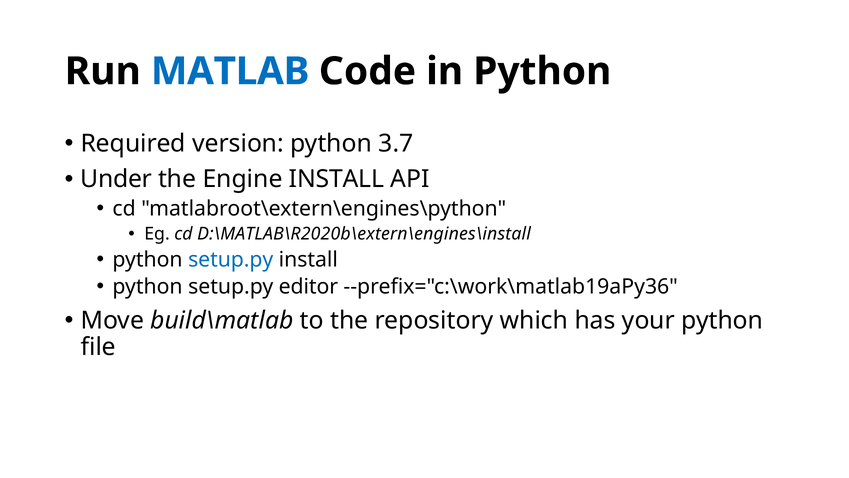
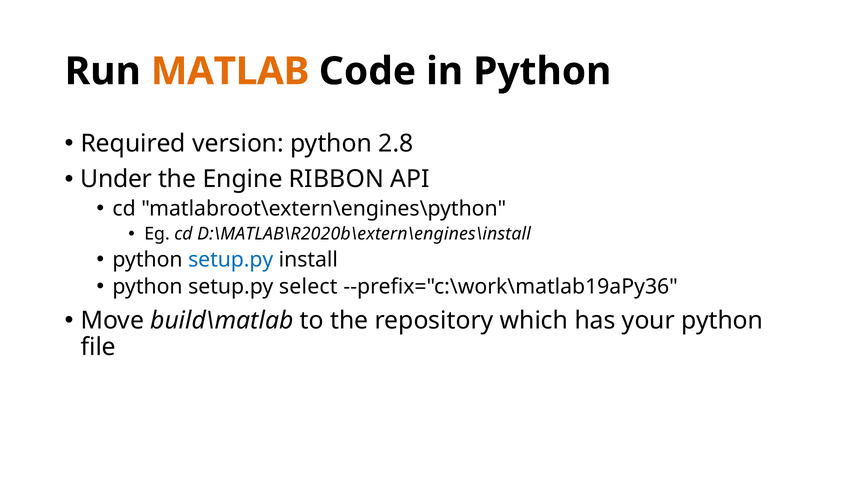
MATLAB colour: blue -> orange
3.7: 3.7 -> 2.8
Engine INSTALL: INSTALL -> RIBBON
editor: editor -> select
